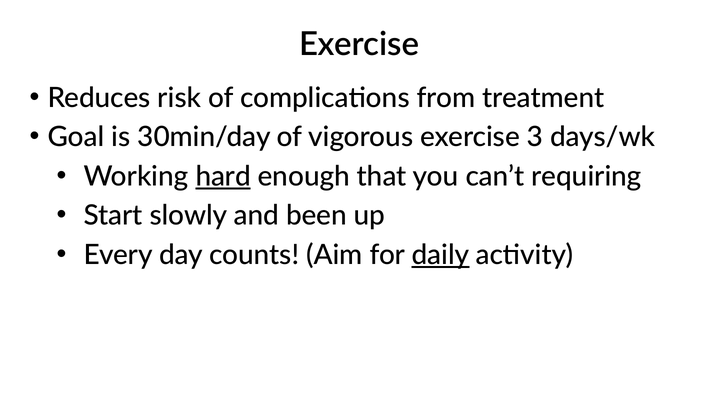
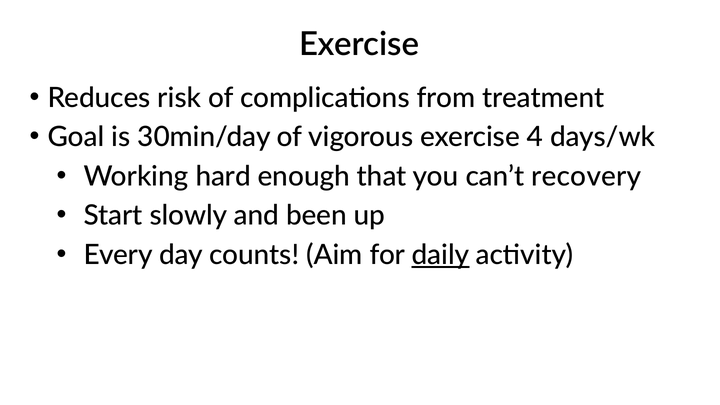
3: 3 -> 4
hard underline: present -> none
requiring: requiring -> recovery
